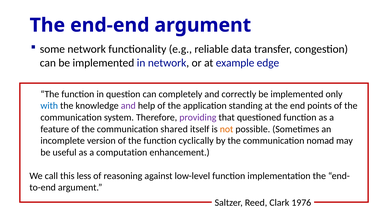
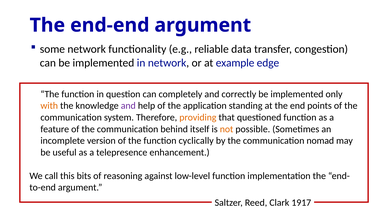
with colour: blue -> orange
providing colour: purple -> orange
shared: shared -> behind
computation: computation -> telepresence
less: less -> bits
1976: 1976 -> 1917
